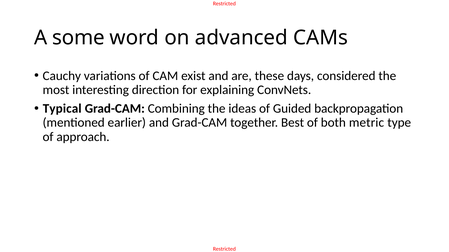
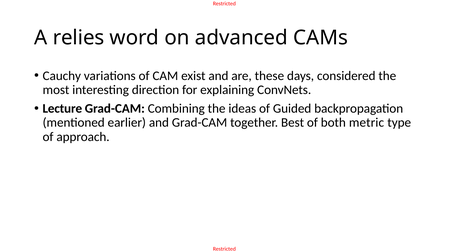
some: some -> relies
Typical: Typical -> Lecture
